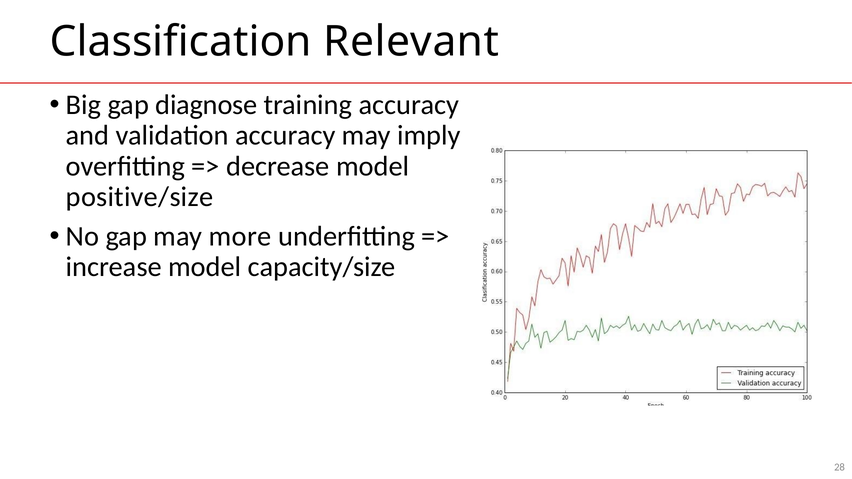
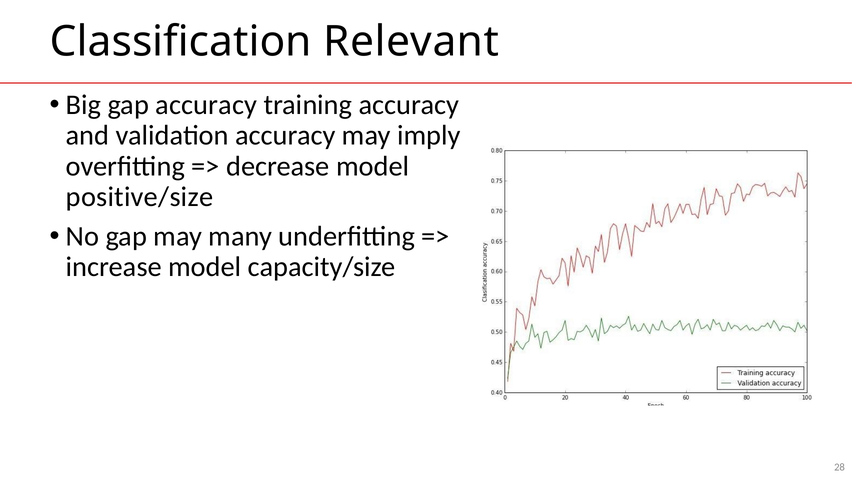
gap diagnose: diagnose -> accuracy
more: more -> many
